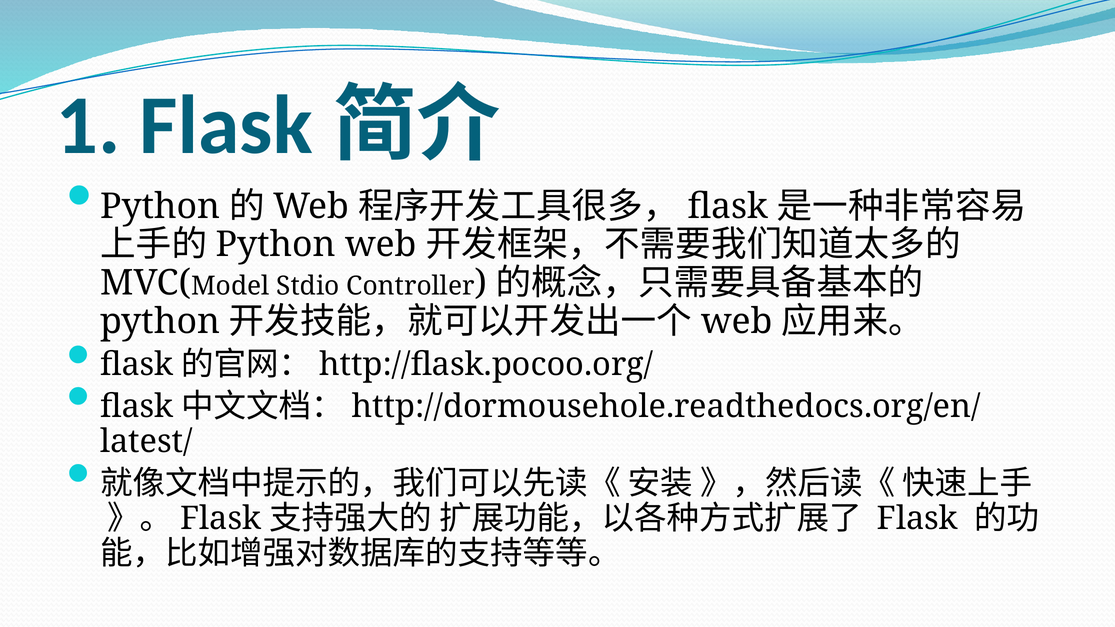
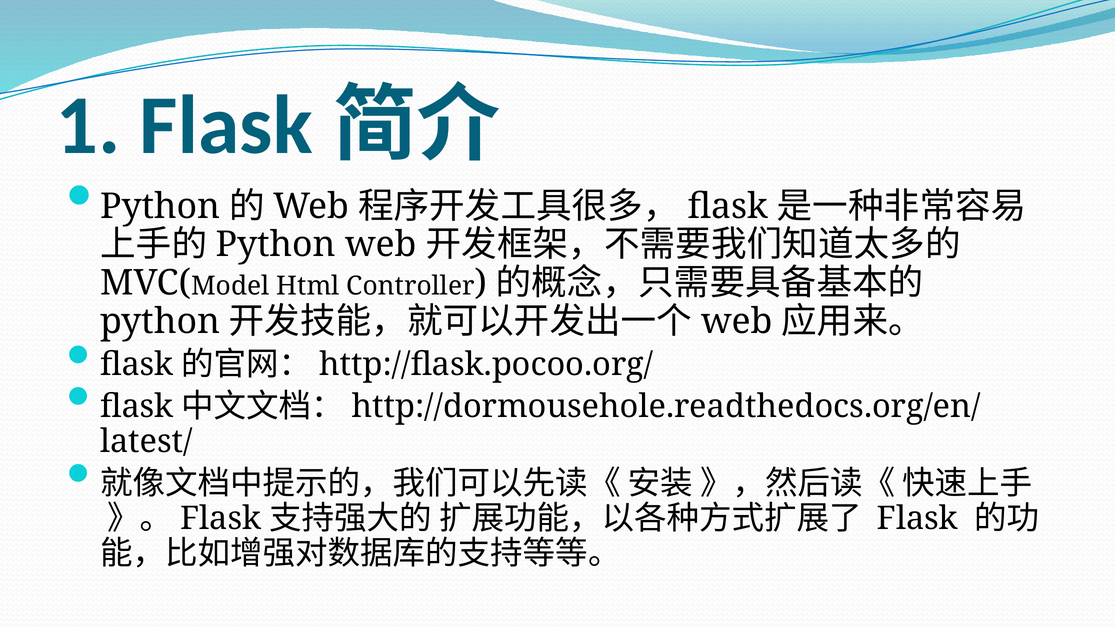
Stdio: Stdio -> Html
